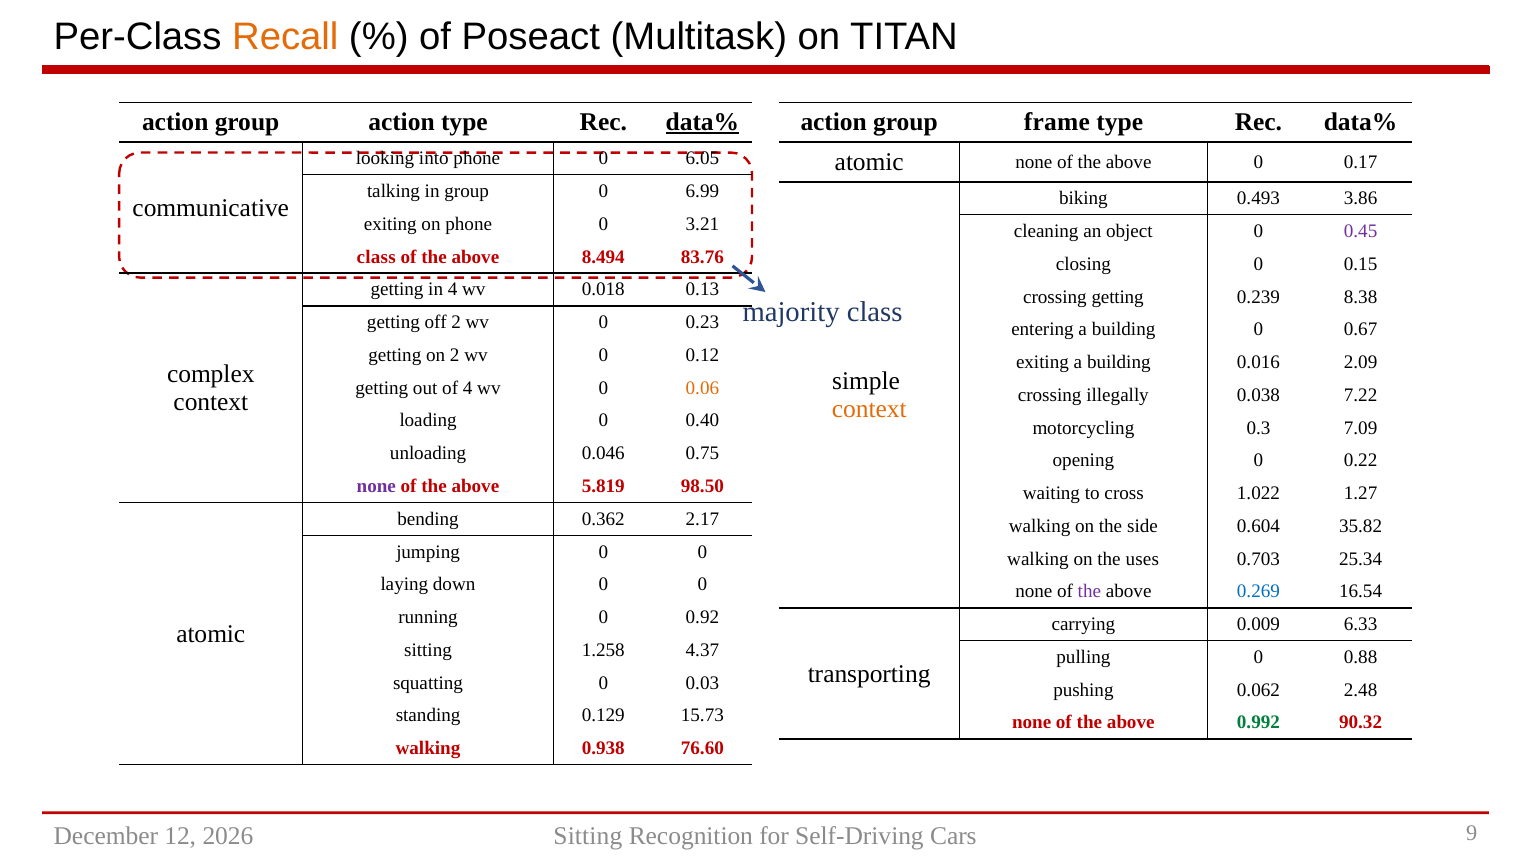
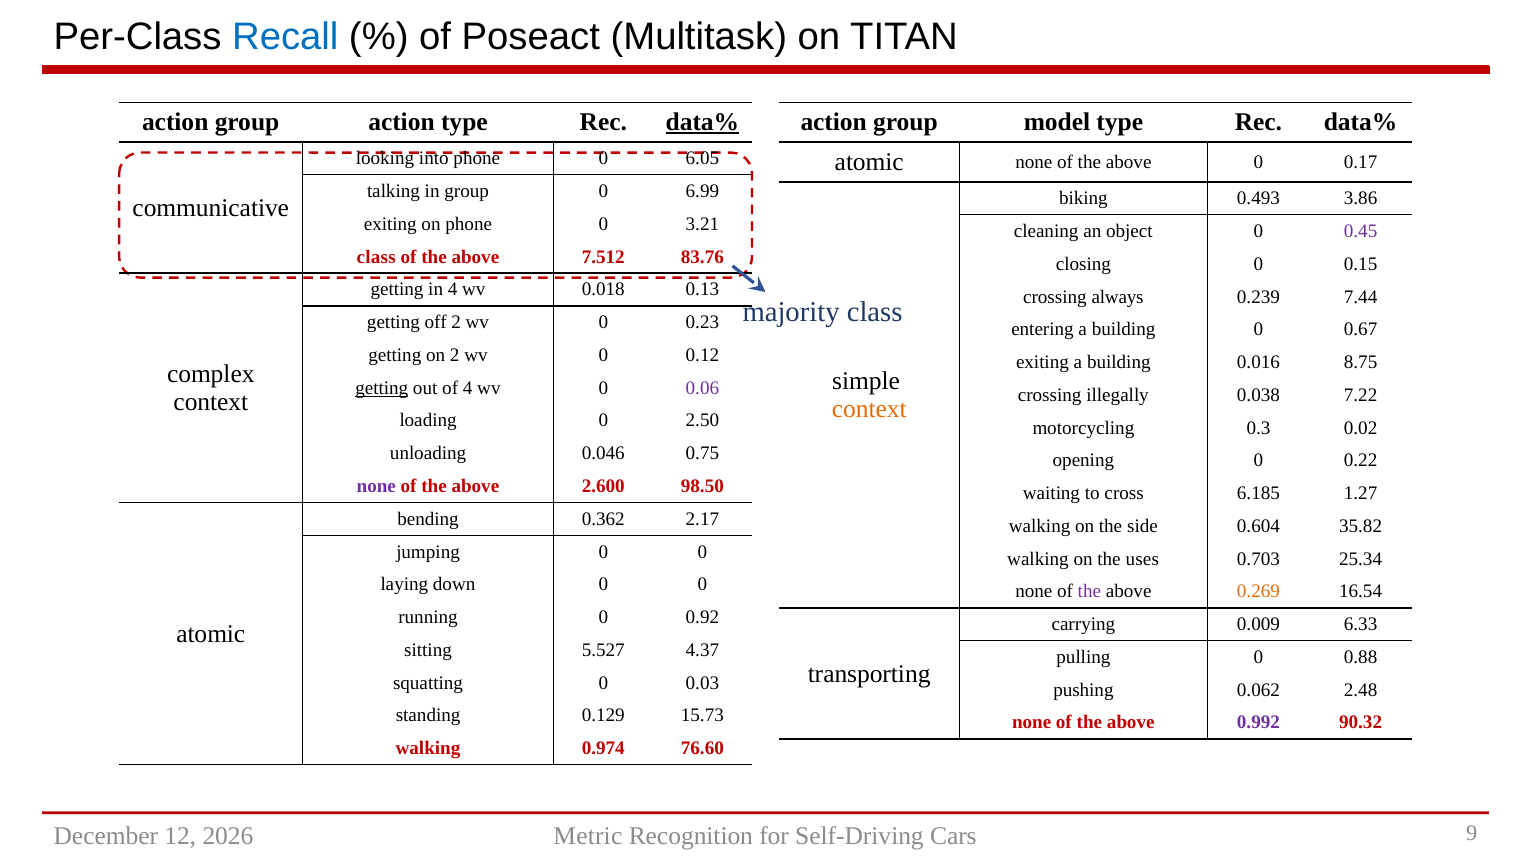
Recall colour: orange -> blue
frame: frame -> model
8.494: 8.494 -> 7.512
crossing getting: getting -> always
8.38: 8.38 -> 7.44
2.09: 2.09 -> 8.75
getting at (382, 388) underline: none -> present
0.06 colour: orange -> purple
0.40: 0.40 -> 2.50
7.09: 7.09 -> 0.02
5.819: 5.819 -> 2.600
1.022: 1.022 -> 6.185
0.269 colour: blue -> orange
1.258: 1.258 -> 5.527
0.992 colour: green -> purple
0.938: 0.938 -> 0.974
Sitting at (588, 836): Sitting -> Metric
